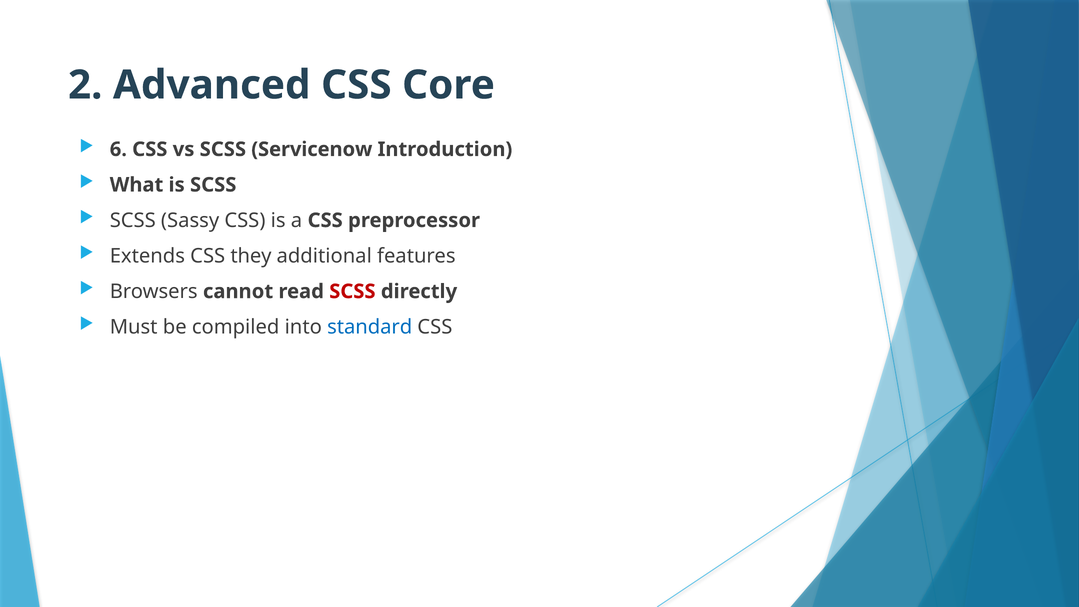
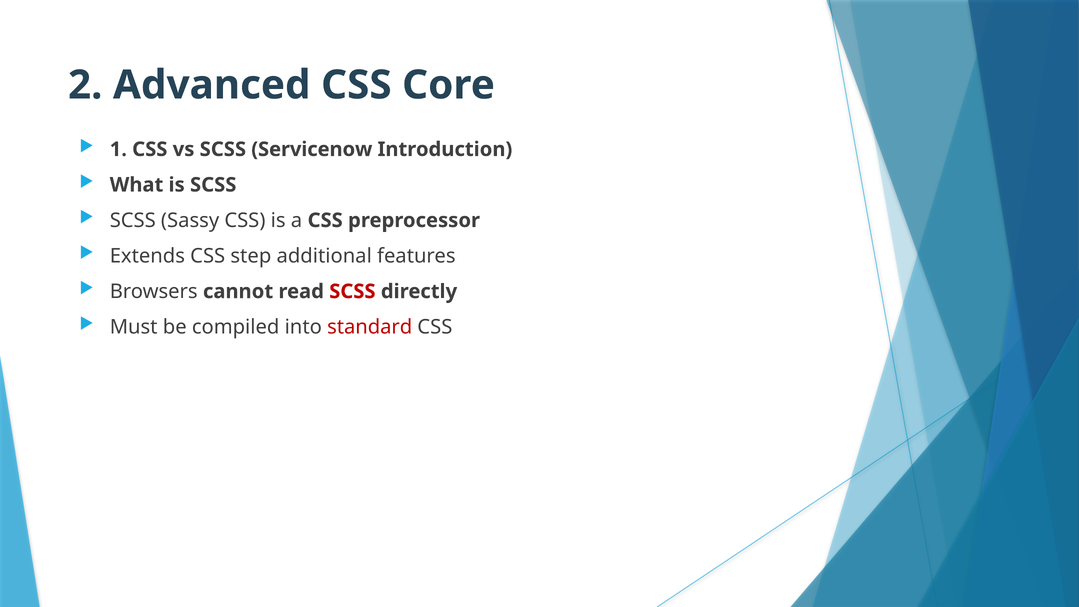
6: 6 -> 1
they: they -> step
standard colour: blue -> red
